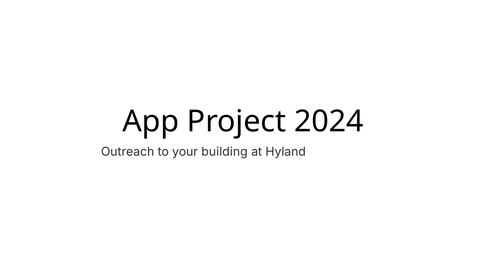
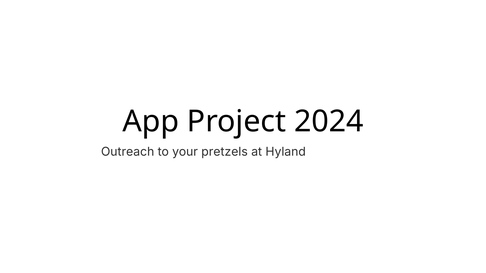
building: building -> pretzels
